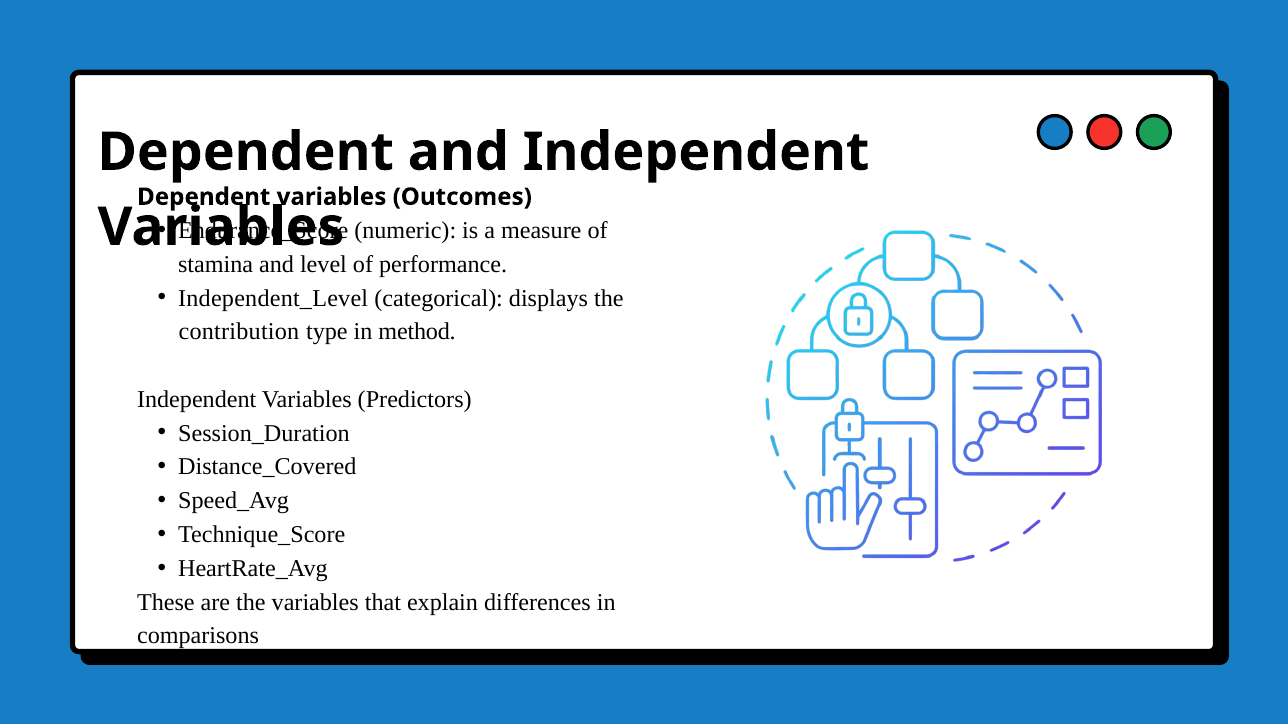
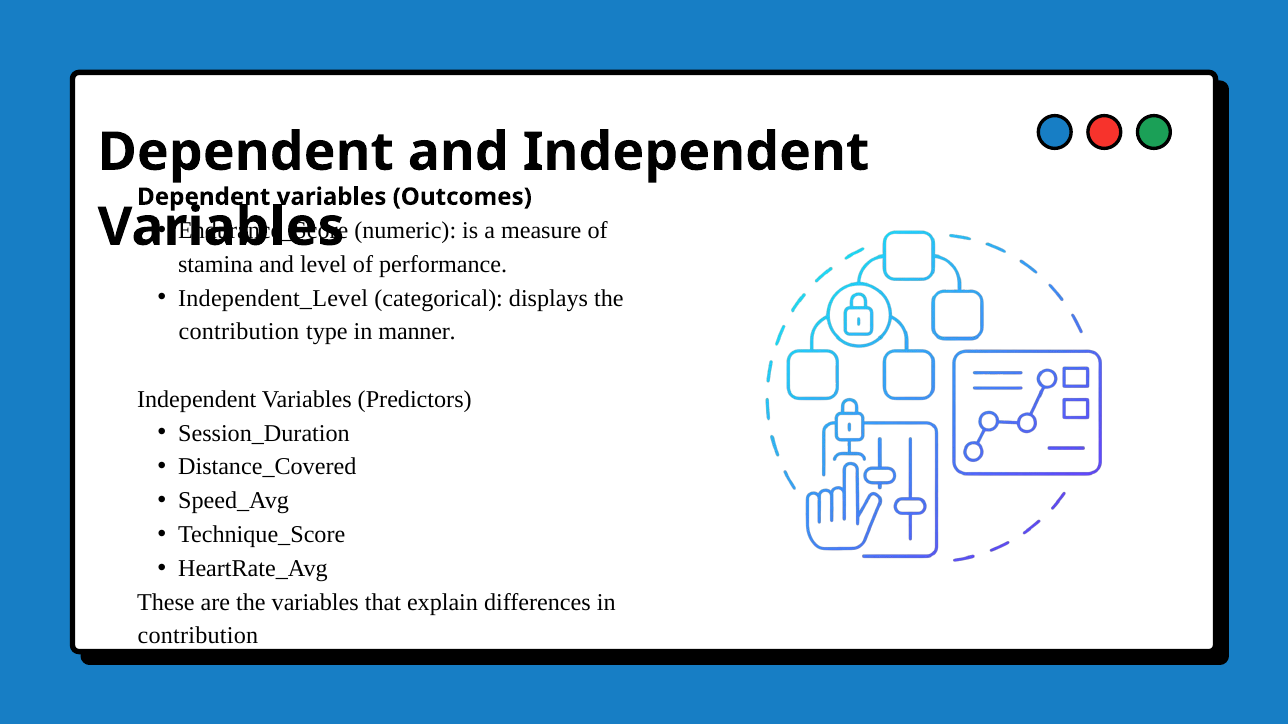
method: method -> manner
comparisons at (198, 636): comparisons -> contribution
